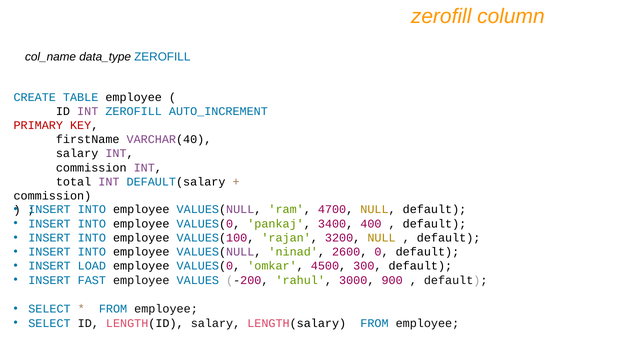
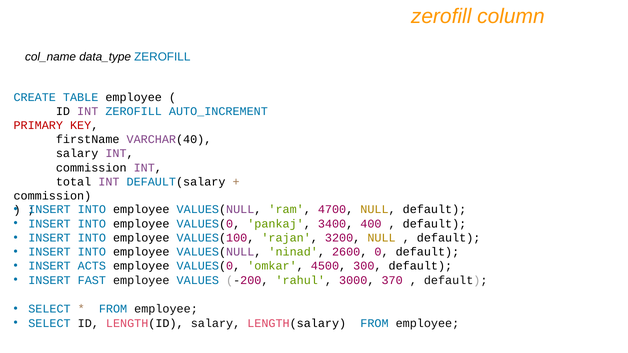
LOAD: LOAD -> ACTS
900: 900 -> 370
